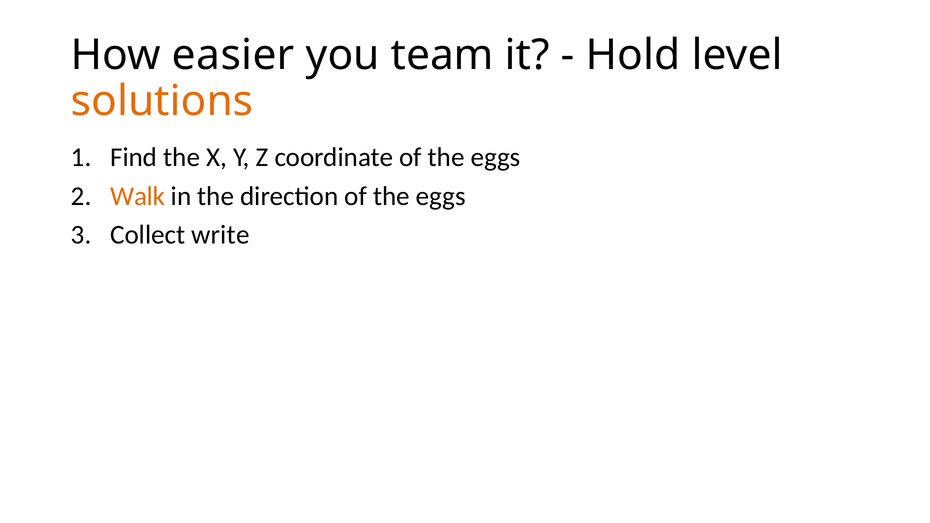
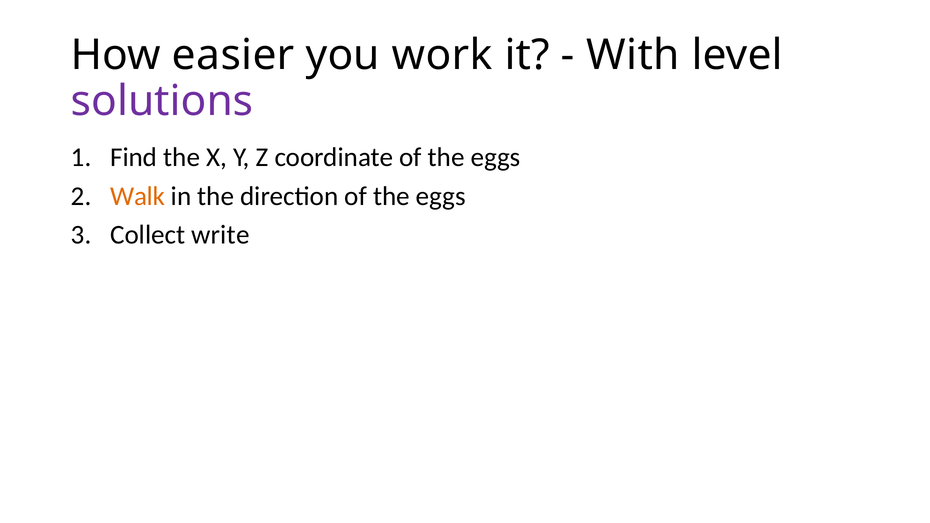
team: team -> work
Hold: Hold -> With
solutions colour: orange -> purple
